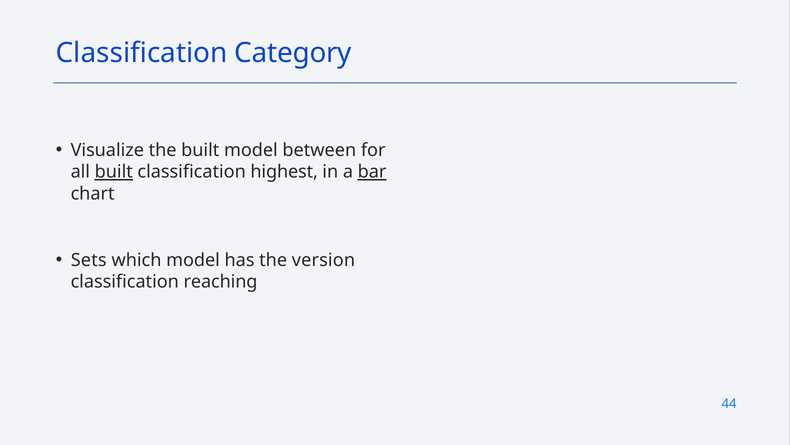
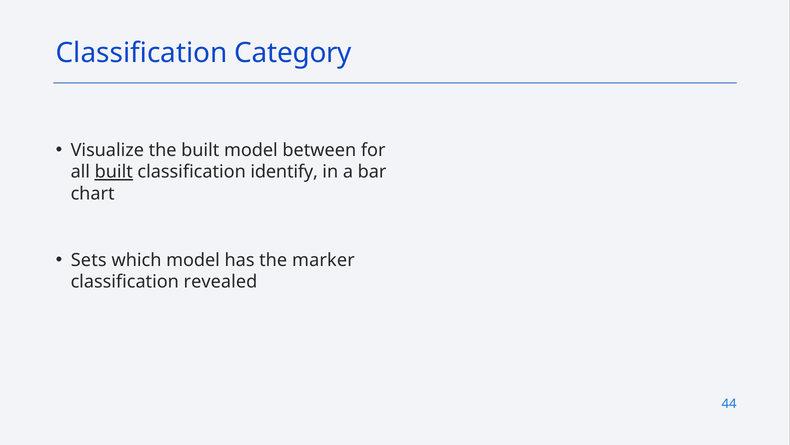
highest: highest -> identify
bar underline: present -> none
version: version -> marker
reaching: reaching -> revealed
